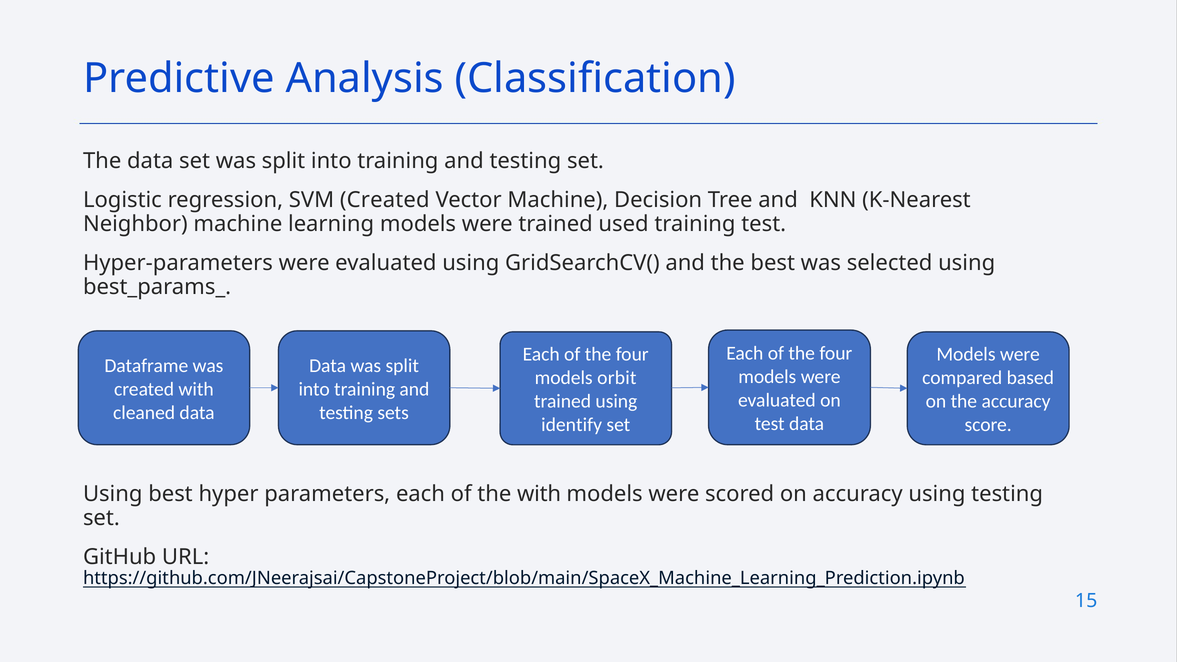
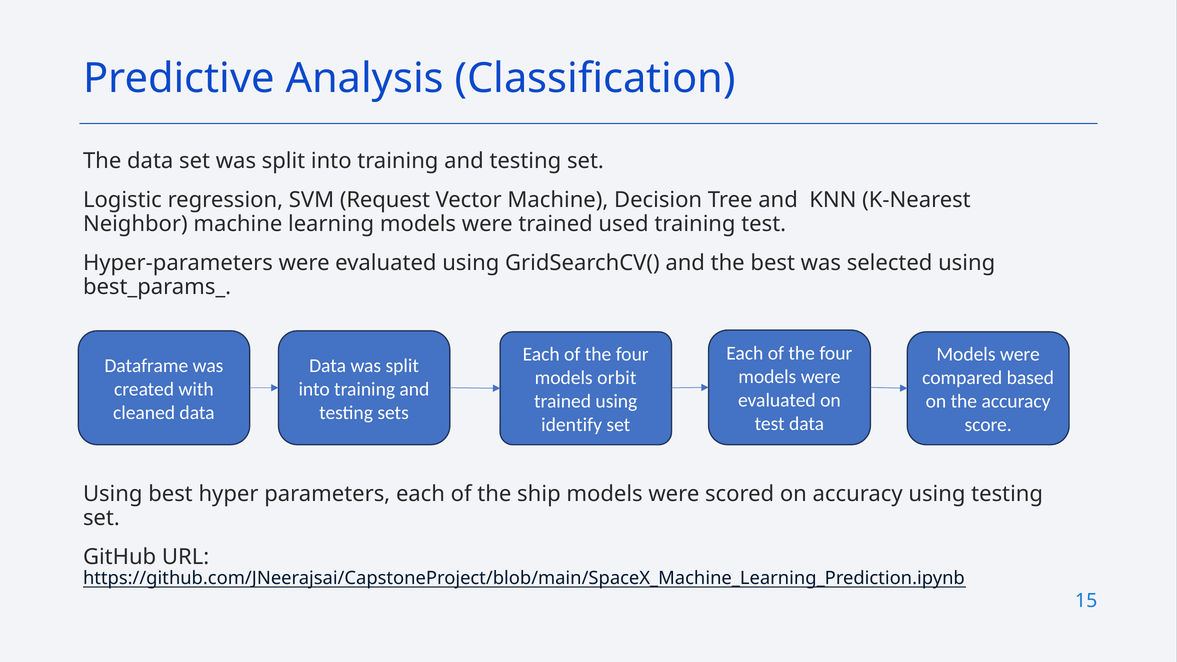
SVM Created: Created -> Request
the with: with -> ship
